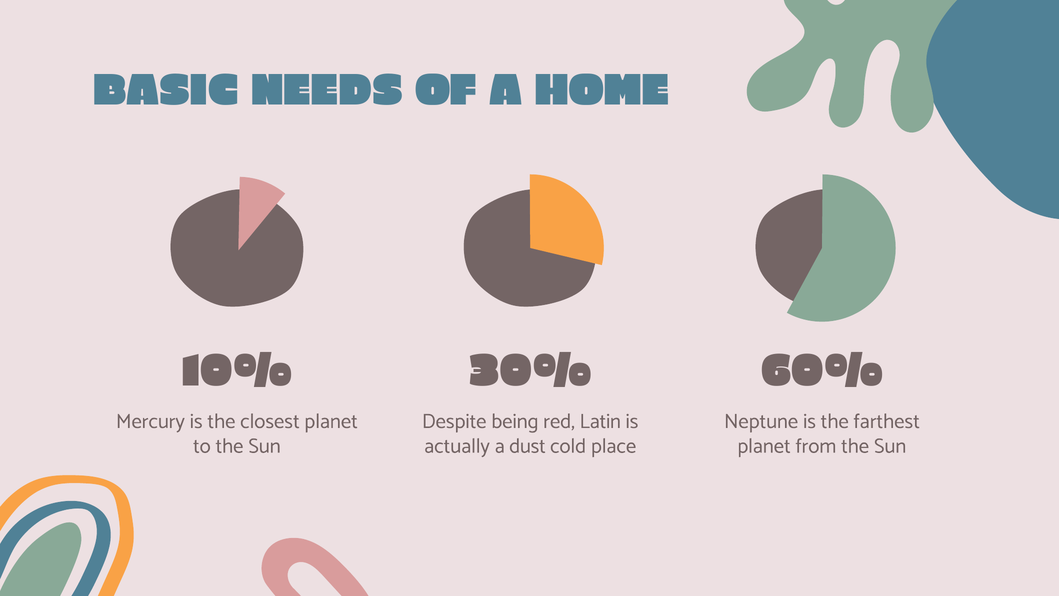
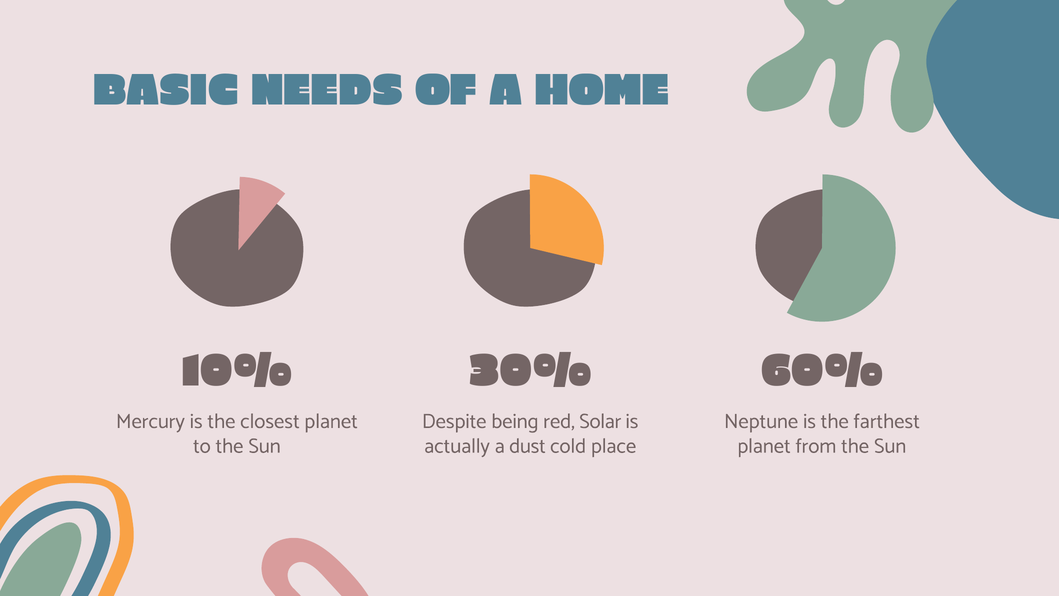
Latin: Latin -> Solar
